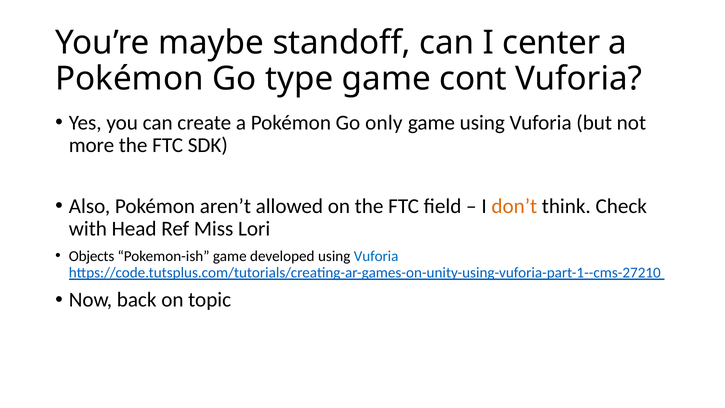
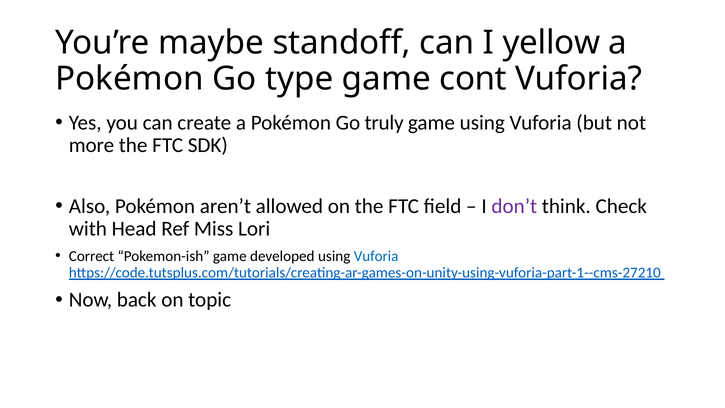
center: center -> yellow
only: only -> truly
don’t colour: orange -> purple
Objects: Objects -> Correct
